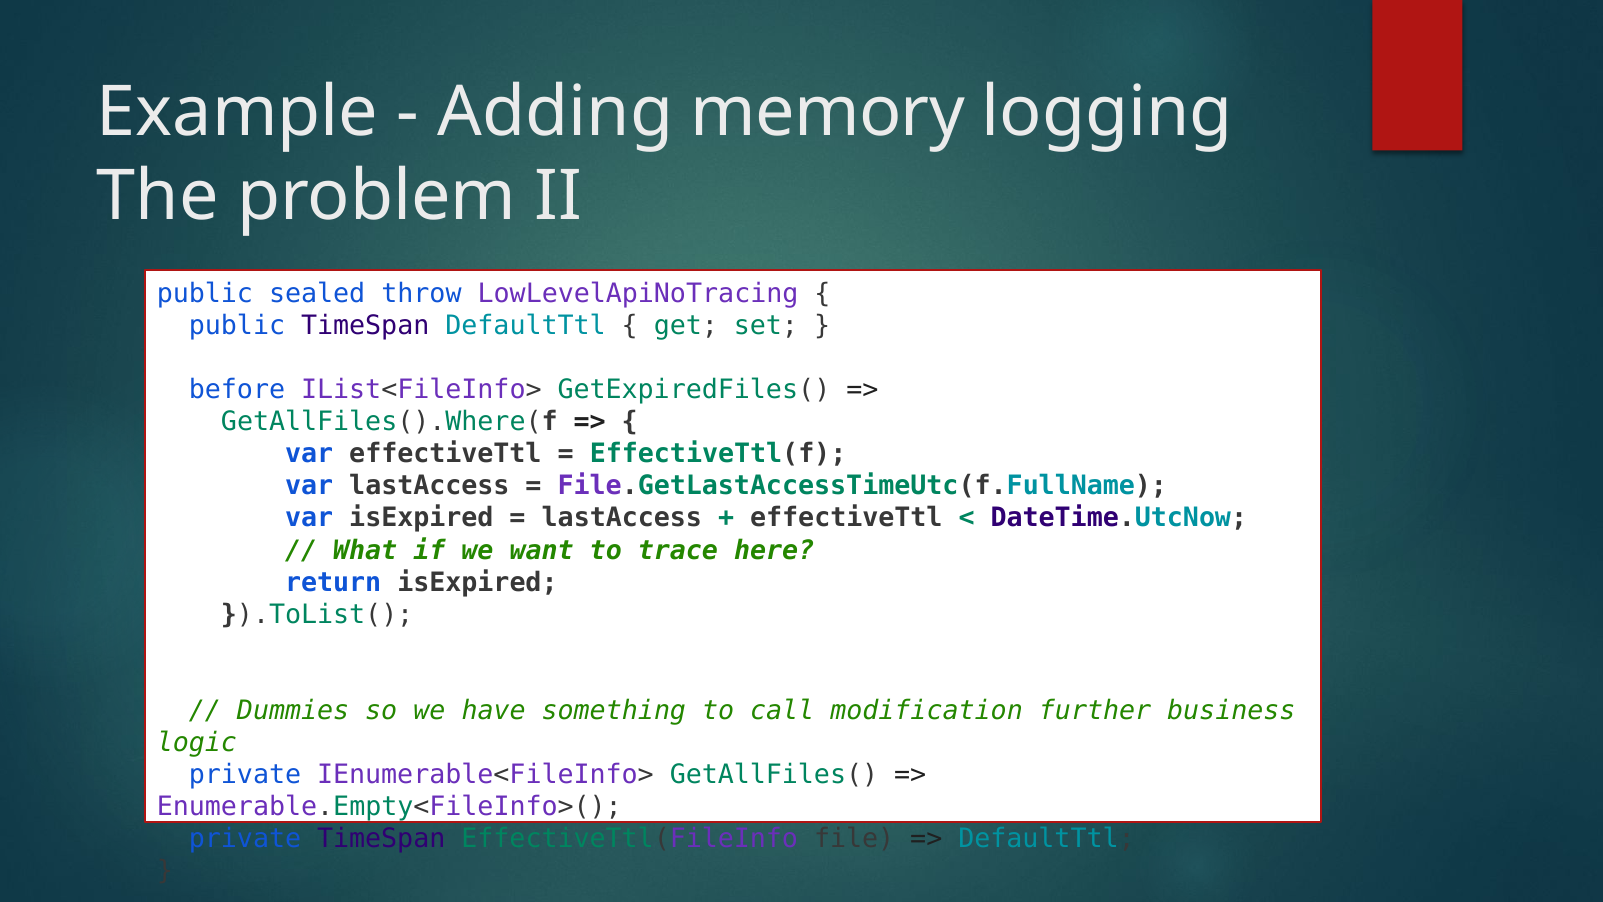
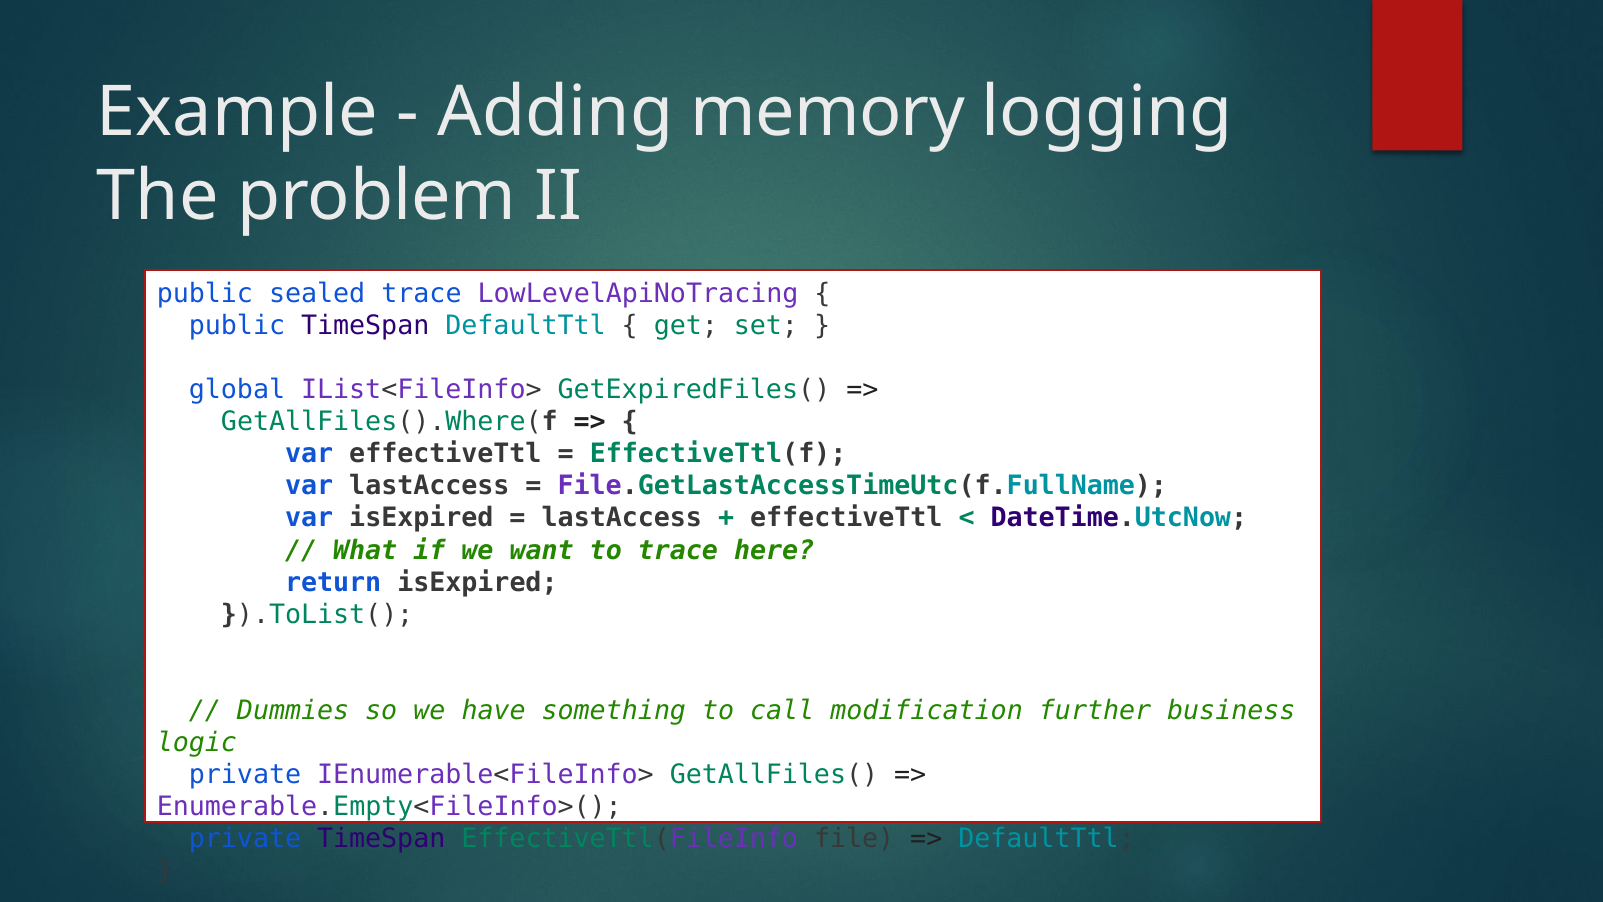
sealed throw: throw -> trace
before: before -> global
